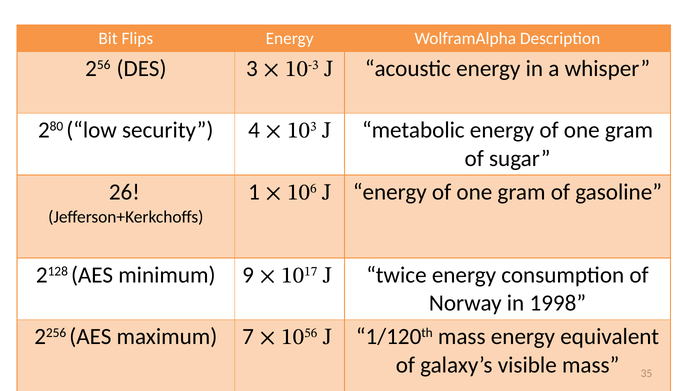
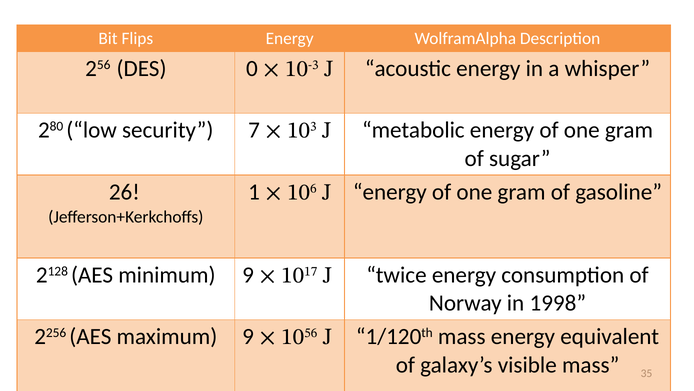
DES 3: 3 -> 0
4: 4 -> 7
maximum 7: 7 -> 9
